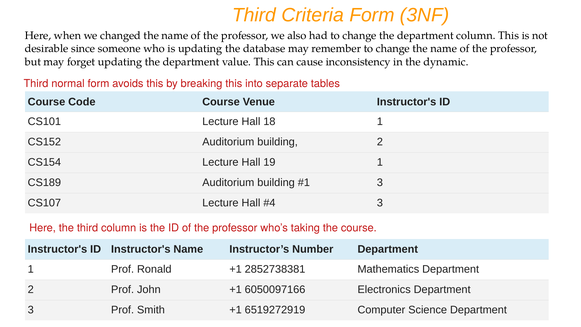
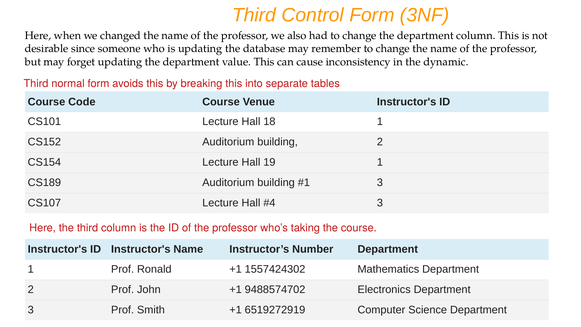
Criteria: Criteria -> Control
2852738381: 2852738381 -> 1557424302
6050097166: 6050097166 -> 9488574702
